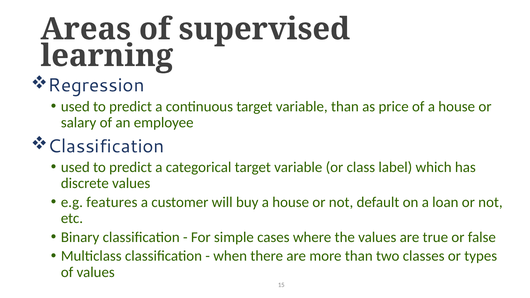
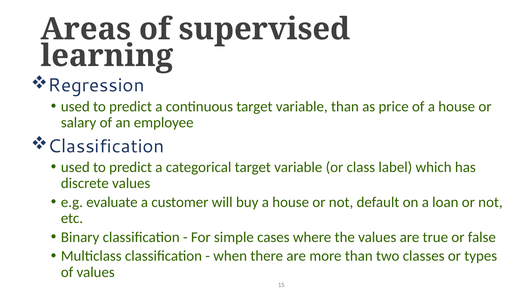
features: features -> evaluate
